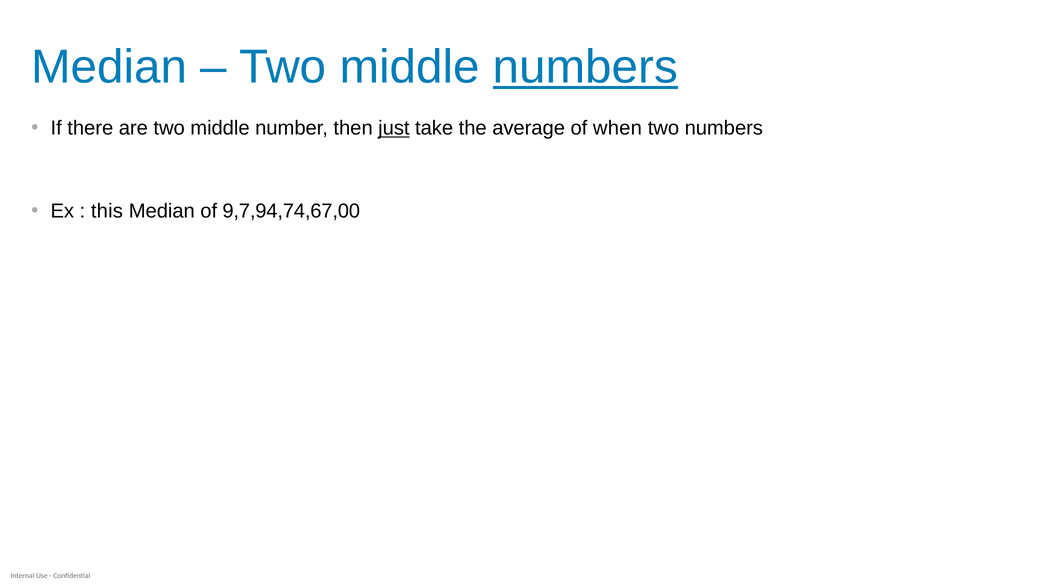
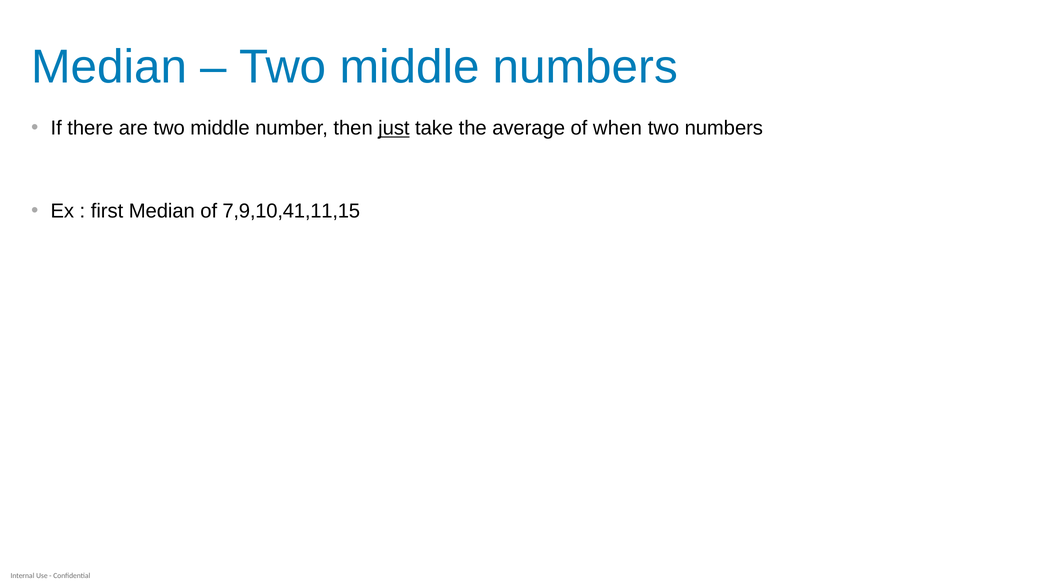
numbers at (585, 67) underline: present -> none
this: this -> first
9,7,94,74,67,00: 9,7,94,74,67,00 -> 7,9,10,41,11,15
